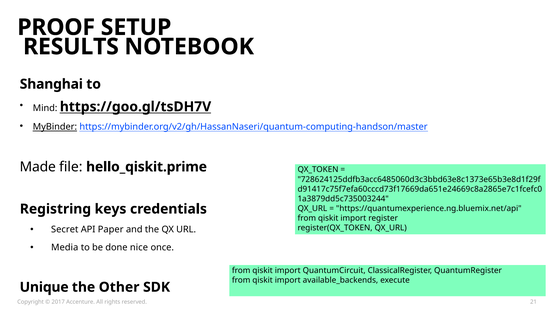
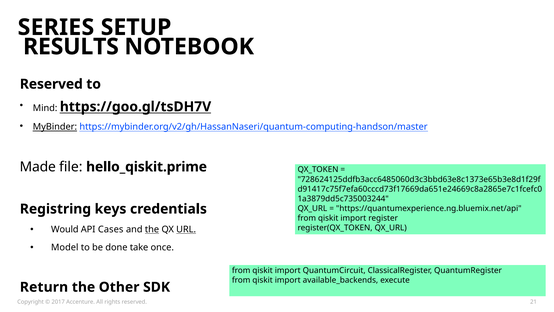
PROOF: PROOF -> SERIES
Shanghai at (51, 84): Shanghai -> Reserved
Secret: Secret -> Would
Paper: Paper -> Cases
the at (152, 229) underline: none -> present
URL underline: none -> present
Media: Media -> Model
nice: nice -> take
Unique: Unique -> Return
